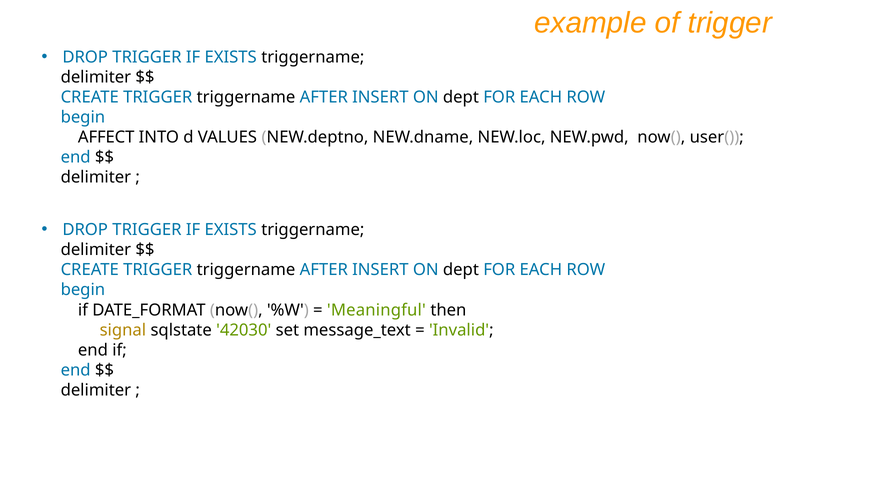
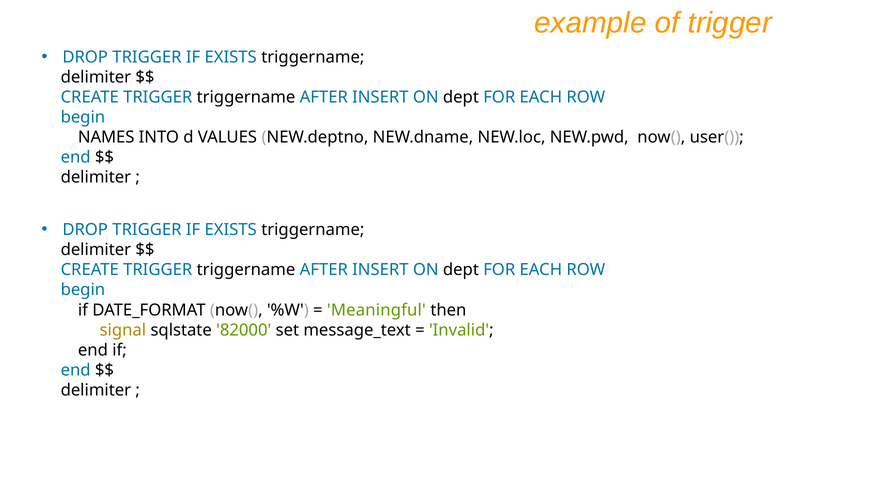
AFFECT: AFFECT -> NAMES
42030: 42030 -> 82000
